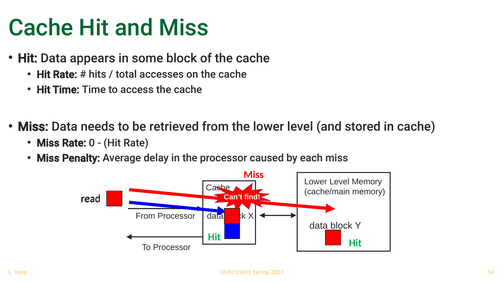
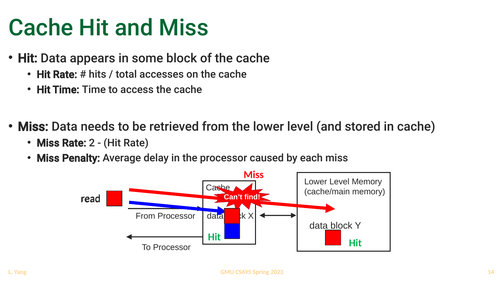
0: 0 -> 2
